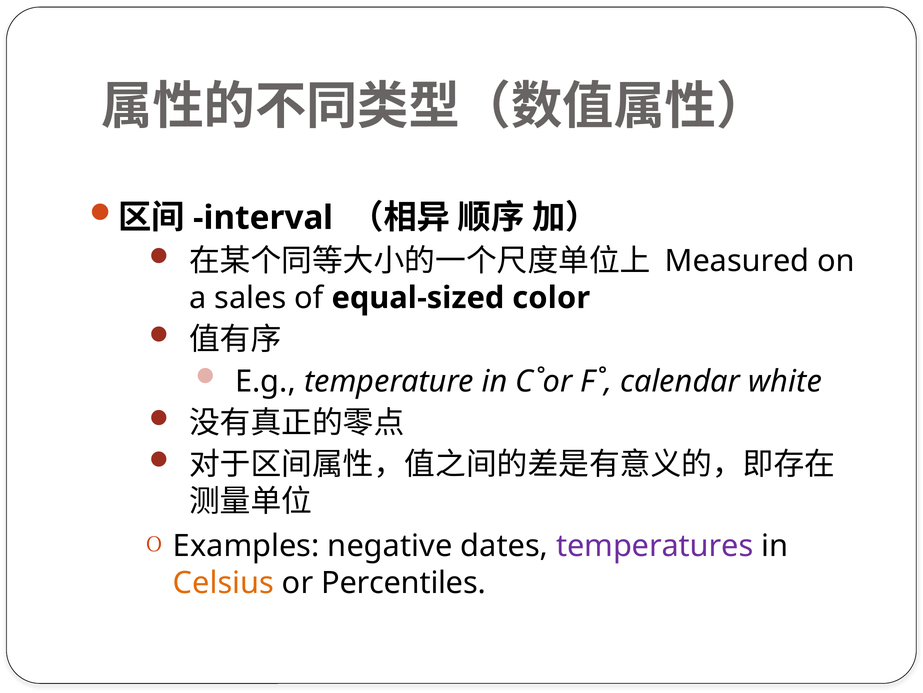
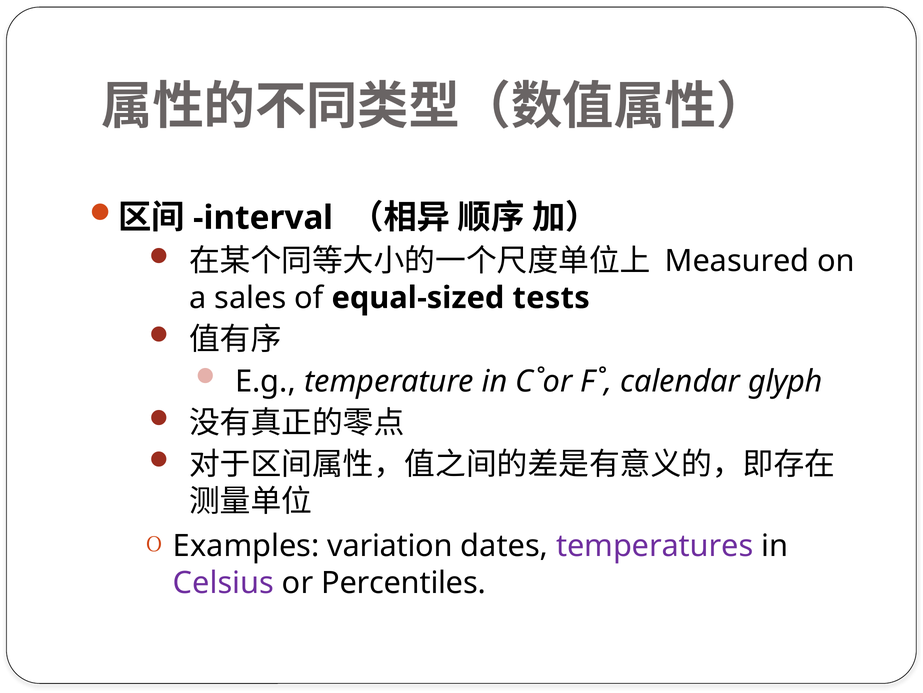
color: color -> tests
white: white -> glyph
negative: negative -> variation
Celsius colour: orange -> purple
